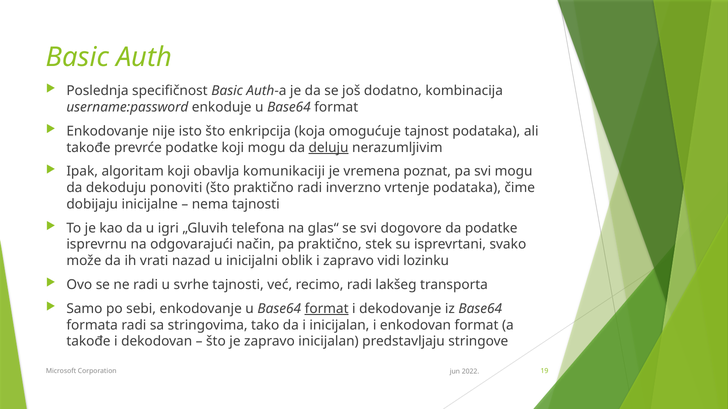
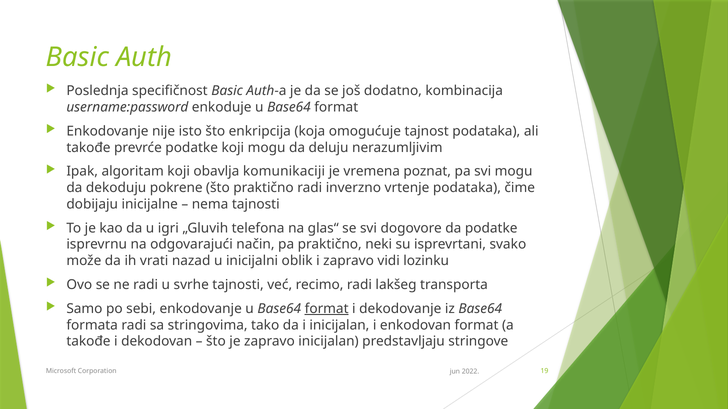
deluju underline: present -> none
ponoviti: ponoviti -> pokrene
stek: stek -> neki
